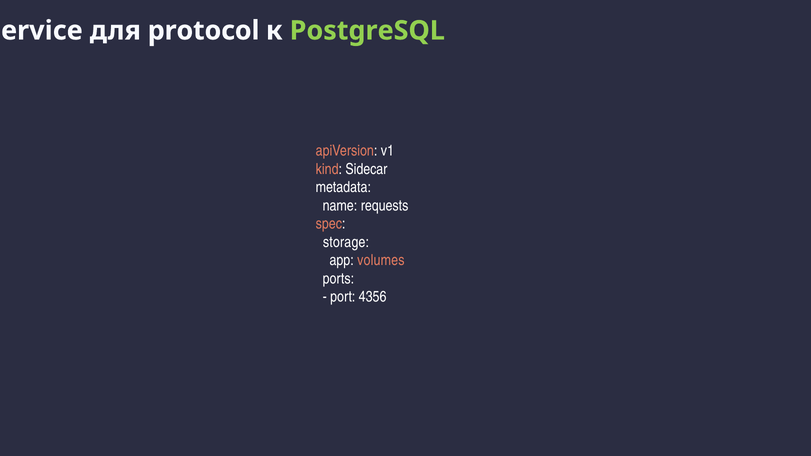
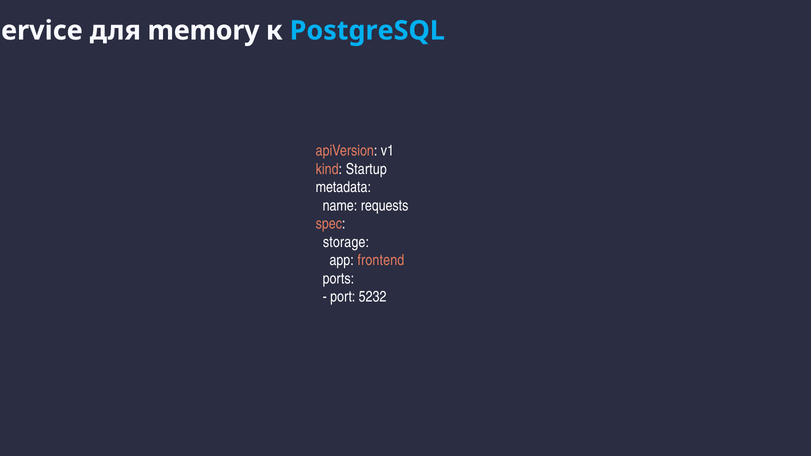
protocol: protocol -> memory
PostgreSQL colour: light green -> light blue
Sidecar: Sidecar -> Startup
volumes: volumes -> frontend
4356: 4356 -> 5232
